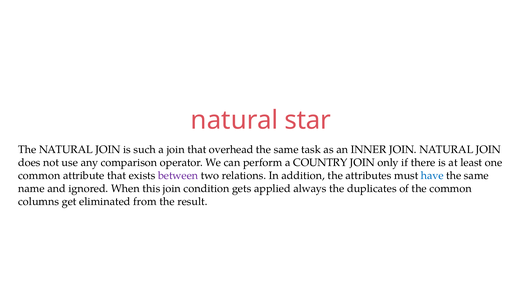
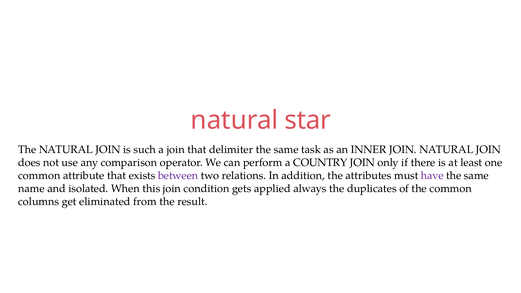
overhead: overhead -> delimiter
have colour: blue -> purple
ignored: ignored -> isolated
